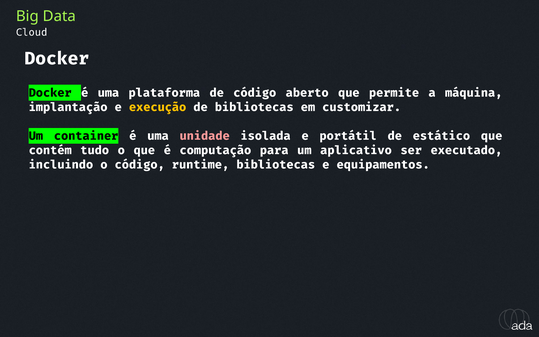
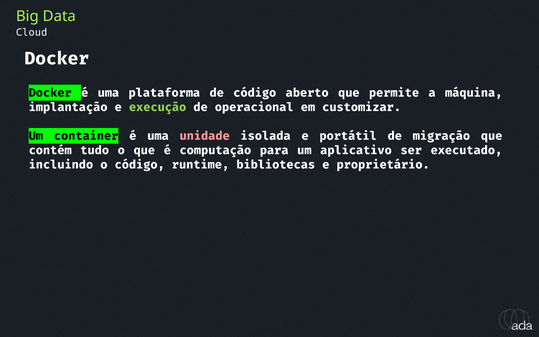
execução colour: yellow -> light green
de bibliotecas: bibliotecas -> operacional
estático: estático -> migração
equipamentos: equipamentos -> proprietário
